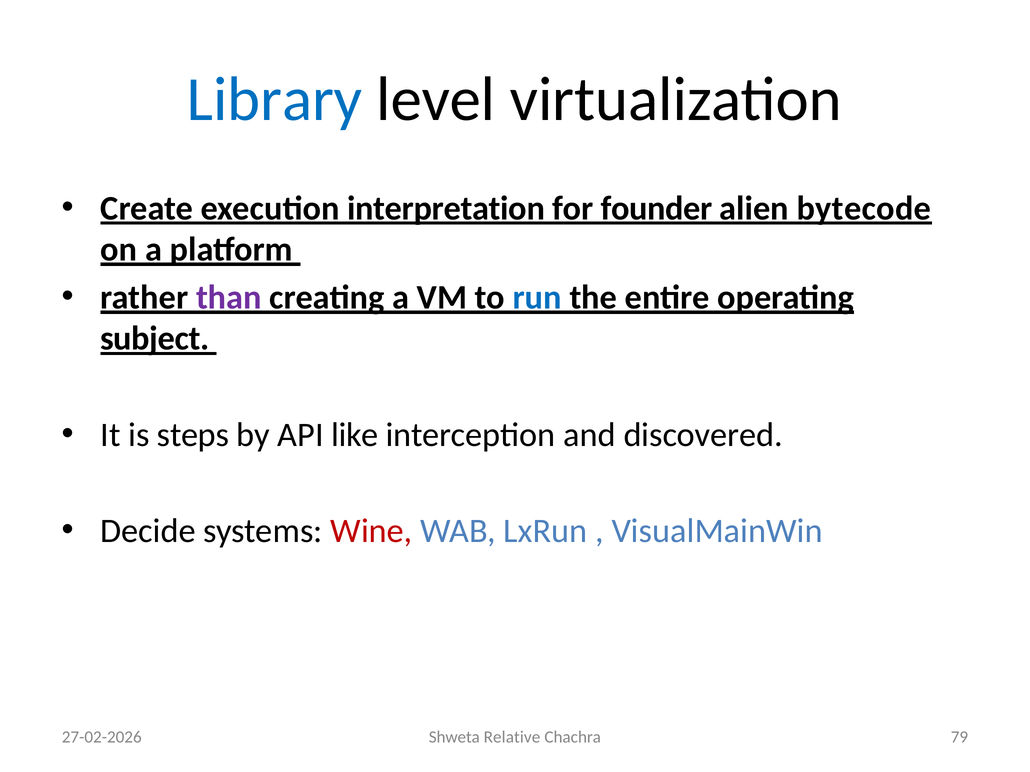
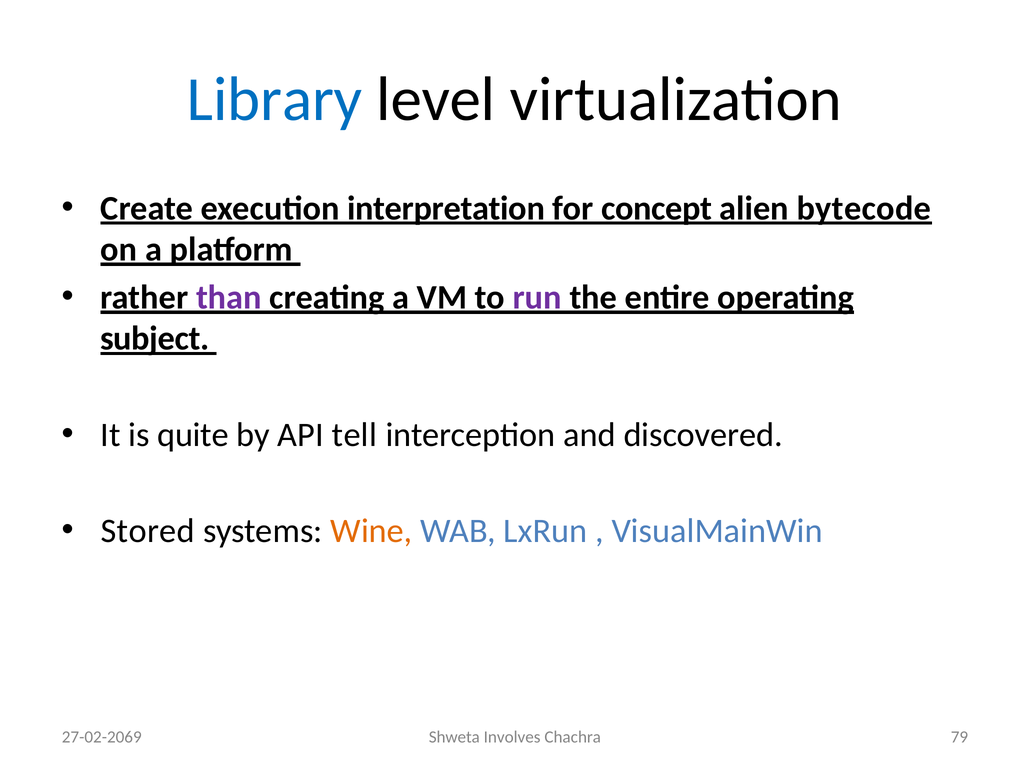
founder: founder -> concept
run colour: blue -> purple
steps: steps -> quite
like: like -> tell
Decide: Decide -> Stored
Wine colour: red -> orange
27-02-2026: 27-02-2026 -> 27-02-2069
Relative: Relative -> Involves
